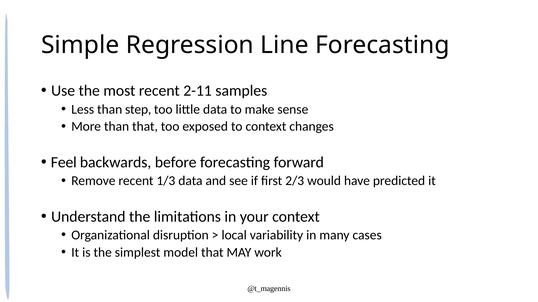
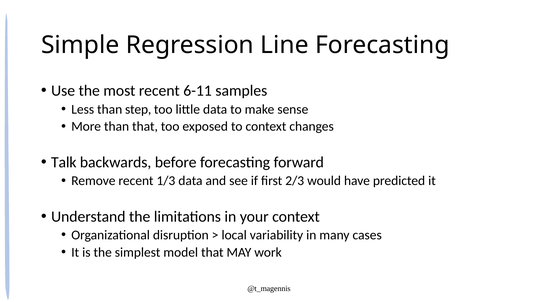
2-11: 2-11 -> 6-11
Feel: Feel -> Talk
